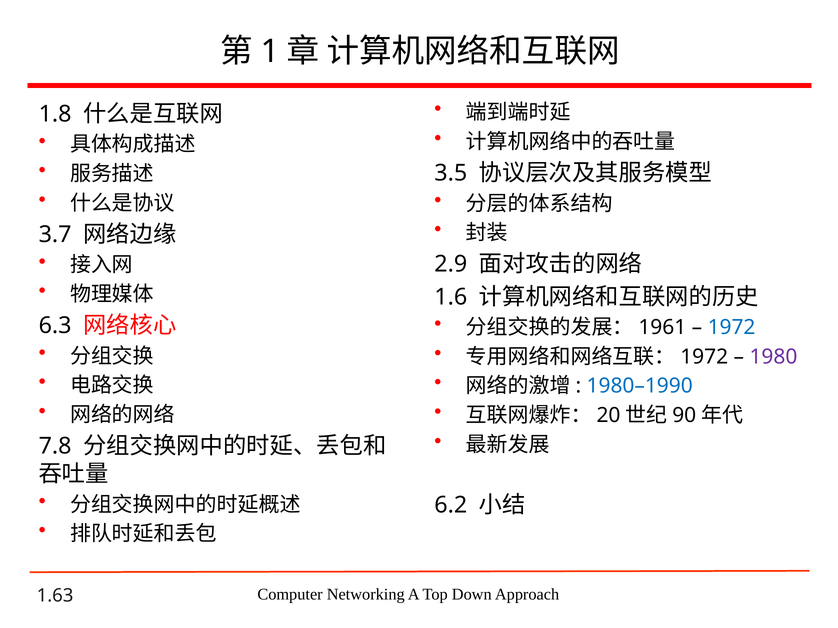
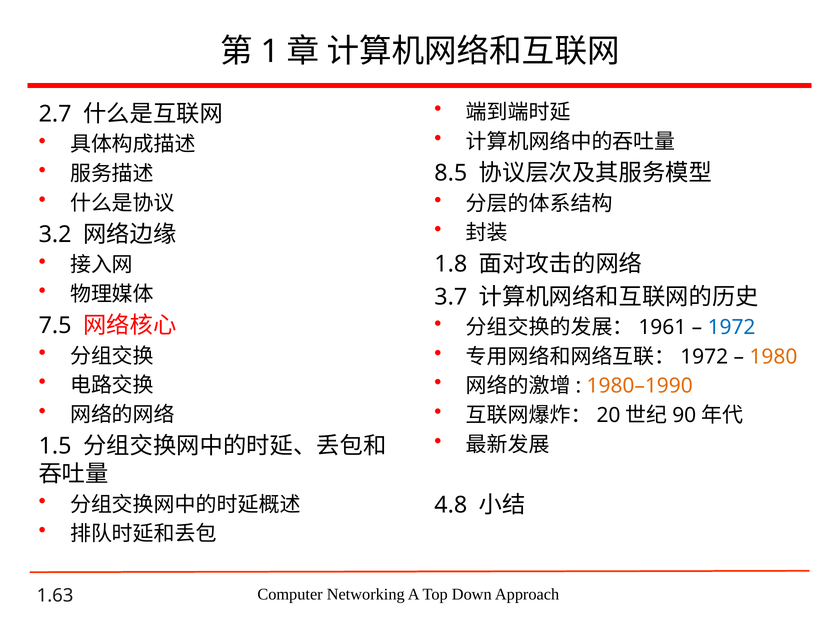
1.8: 1.8 -> 2.7
3.5: 3.5 -> 8.5
3.7: 3.7 -> 3.2
2.9: 2.9 -> 1.8
1.6: 1.6 -> 3.7
6.3: 6.3 -> 7.5
1980 colour: purple -> orange
1980–1990 colour: blue -> orange
7.8: 7.8 -> 1.5
6.2: 6.2 -> 4.8
